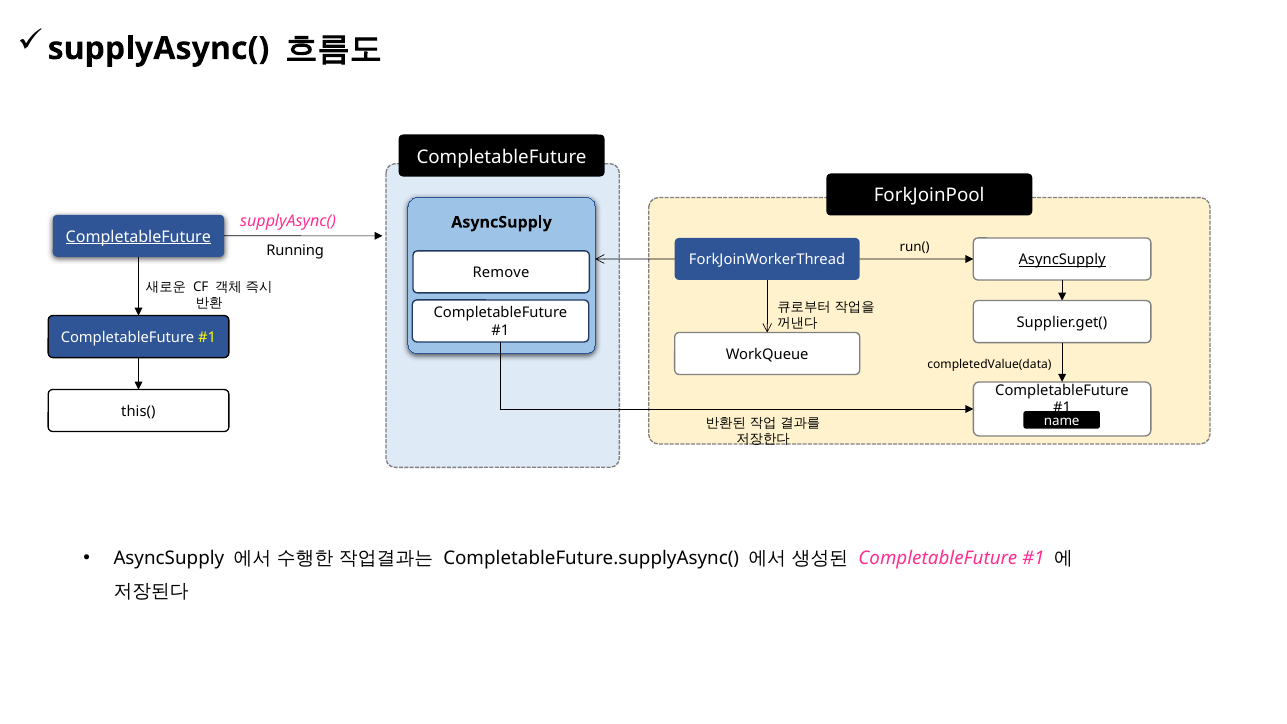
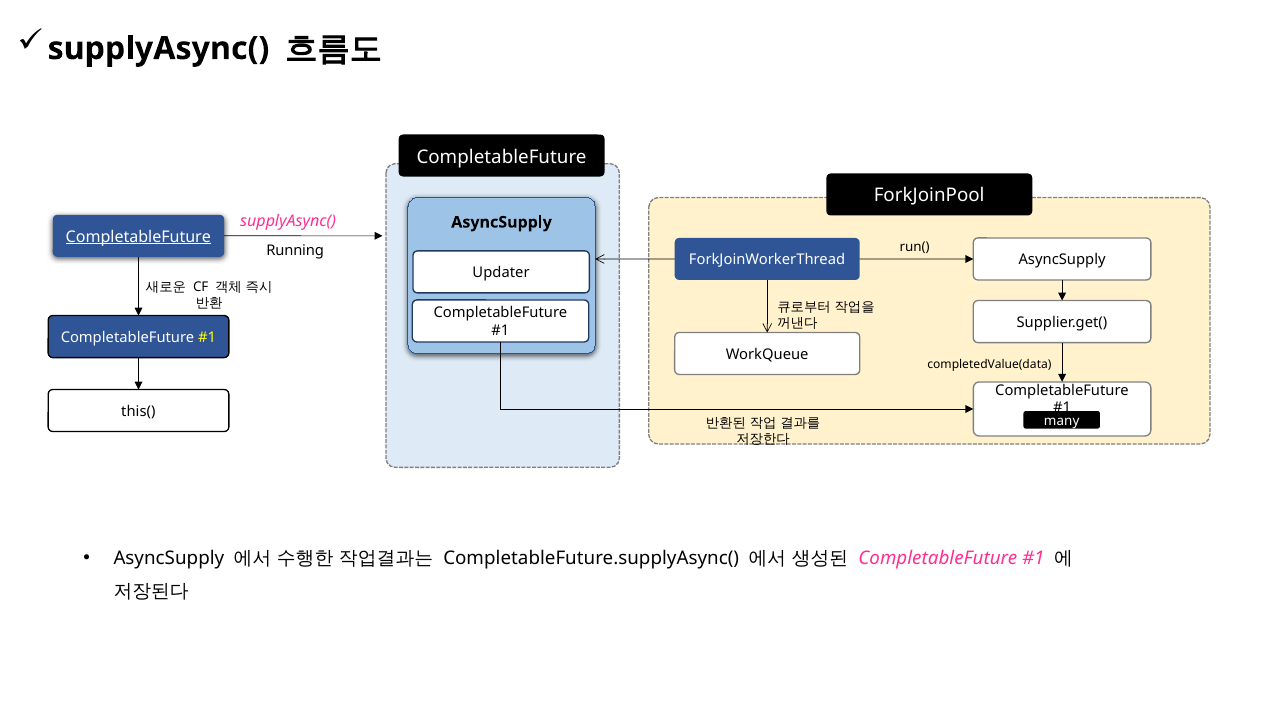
AsyncSupply at (1062, 260) underline: present -> none
Remove: Remove -> Updater
name: name -> many
